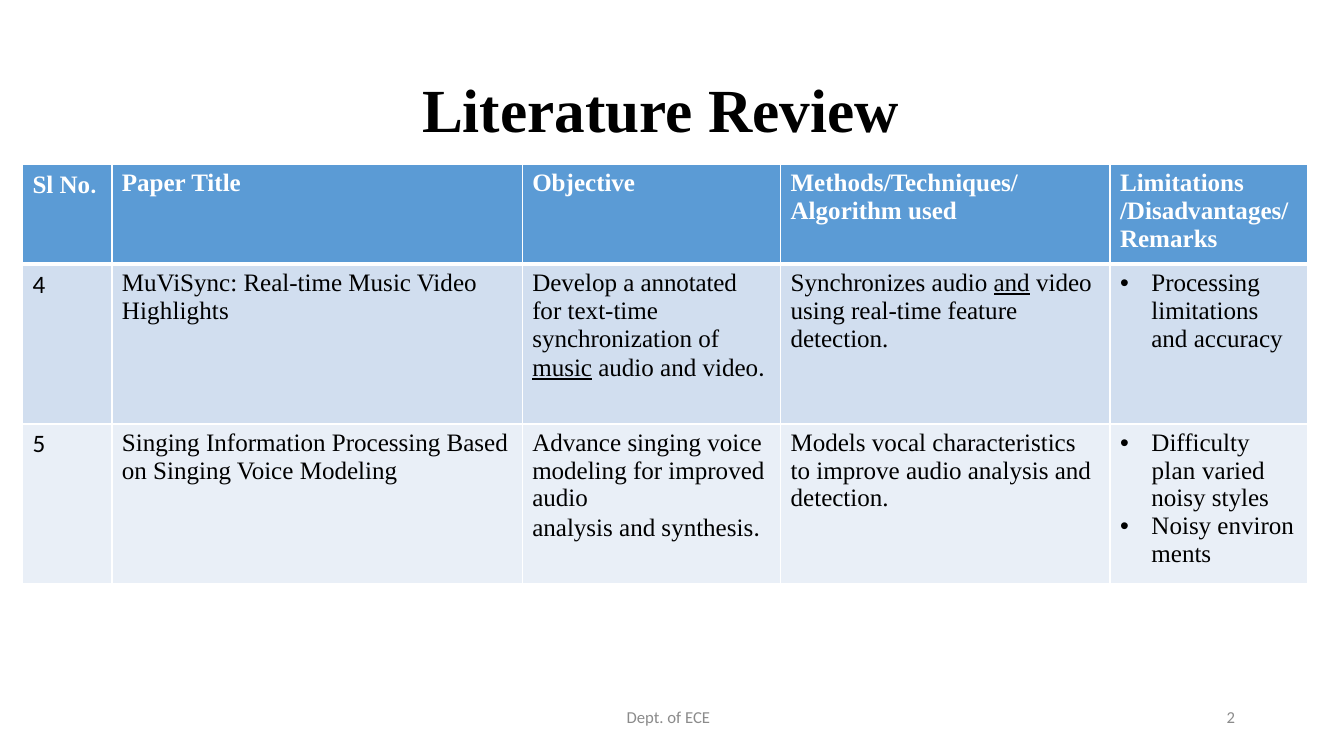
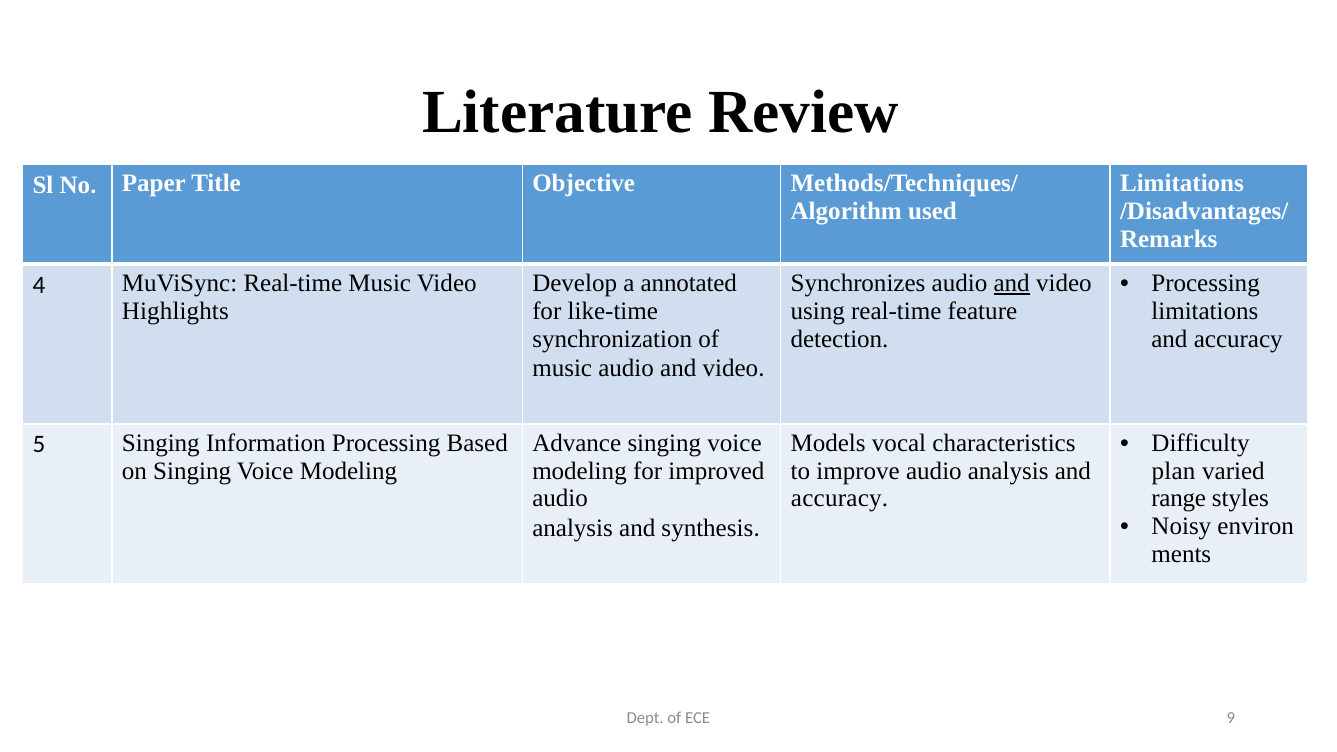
text-time: text-time -> like-time
music at (562, 368) underline: present -> none
detection at (840, 499): detection -> accuracy
noisy at (1179, 499): noisy -> range
2: 2 -> 9
